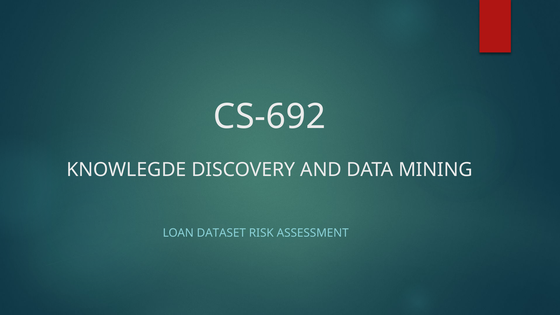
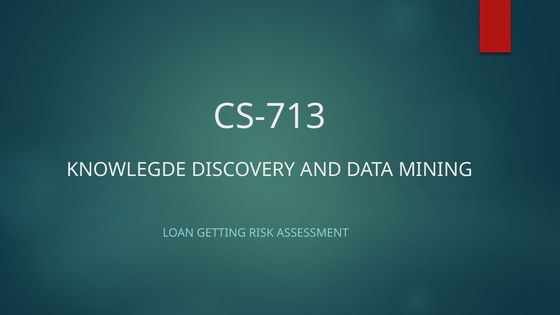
CS-692: CS-692 -> CS-713
DATASET: DATASET -> GETTING
